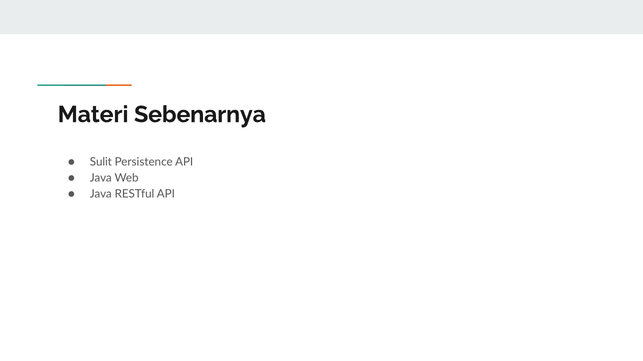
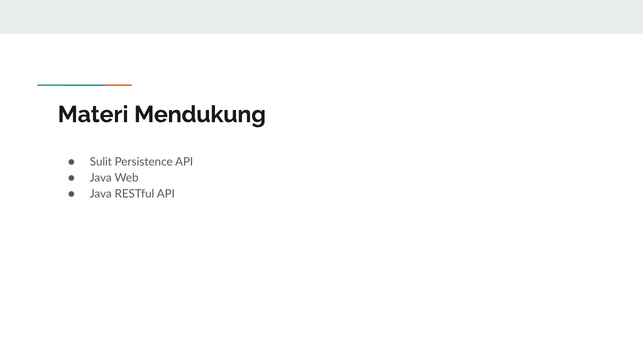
Sebenarnya: Sebenarnya -> Mendukung
